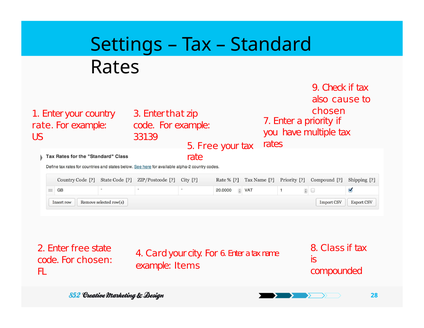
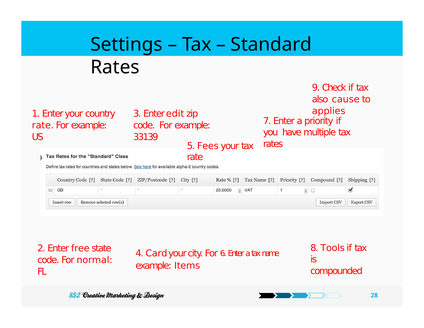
chosen at (329, 111): chosen -> applies
that: that -> edit
5 Free: Free -> Fees
Class: Class -> Tools
For chosen: chosen -> normal
